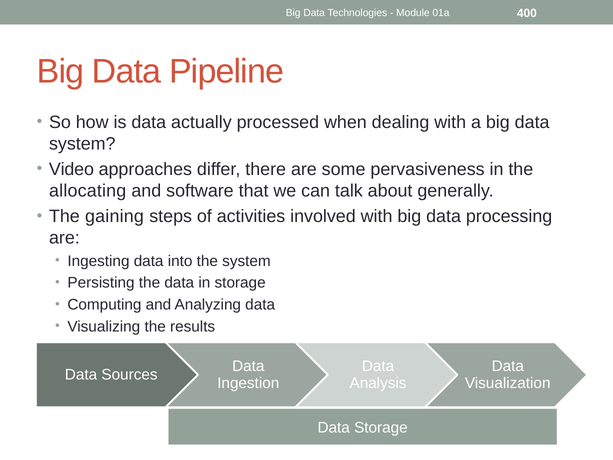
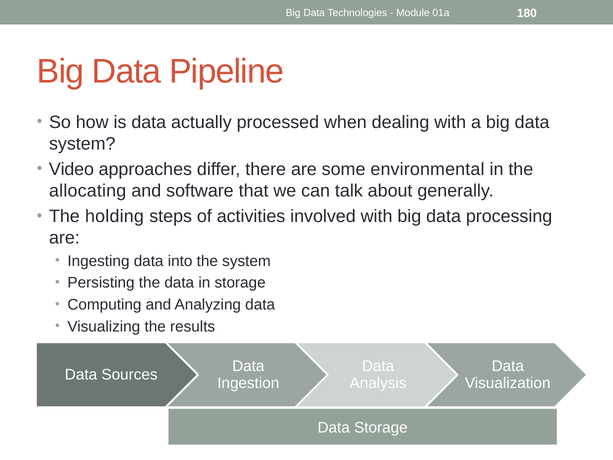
400: 400 -> 180
pervasiveness: pervasiveness -> environmental
gaining: gaining -> holding
